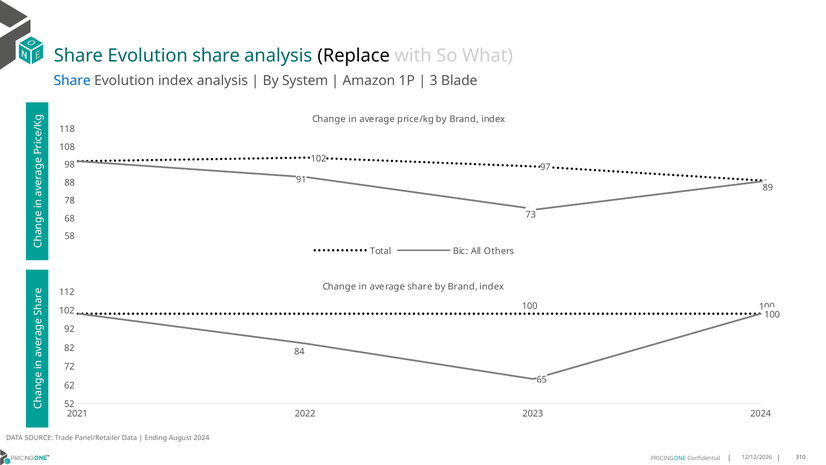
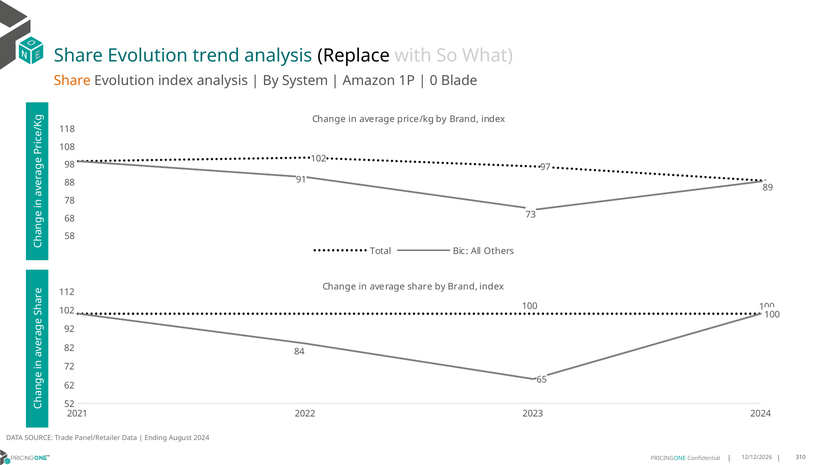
Evolution share: share -> trend
Share at (72, 81) colour: blue -> orange
3: 3 -> 0
